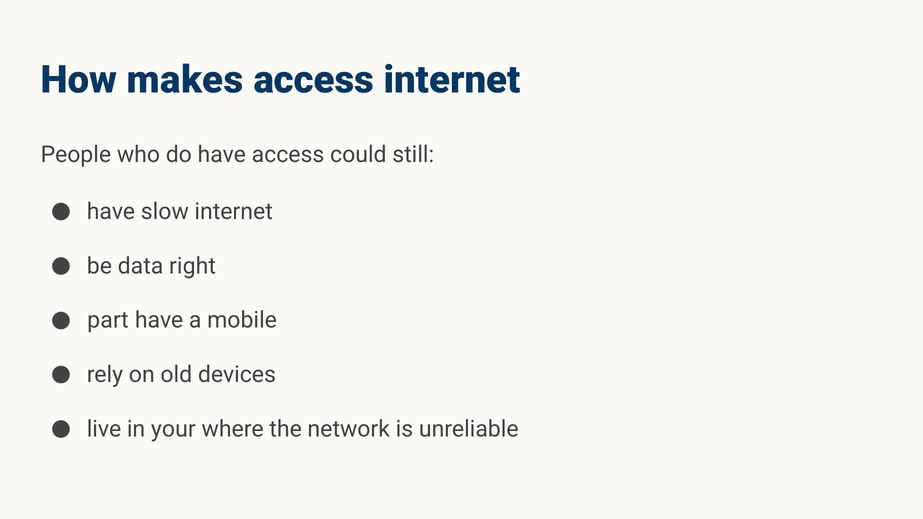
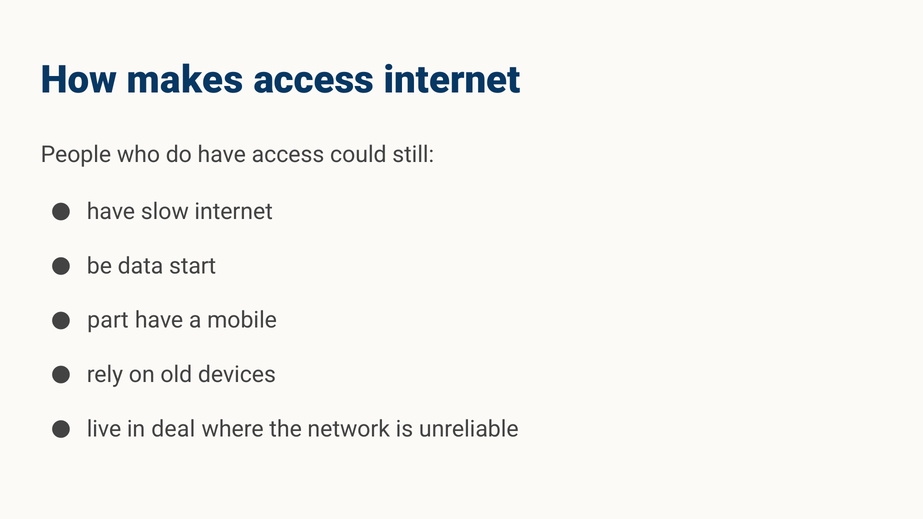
right: right -> start
your: your -> deal
